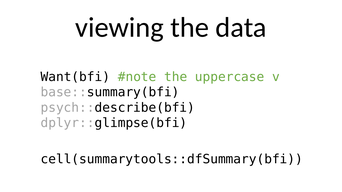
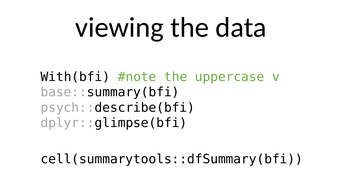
Want(bfi: Want(bfi -> With(bfi
